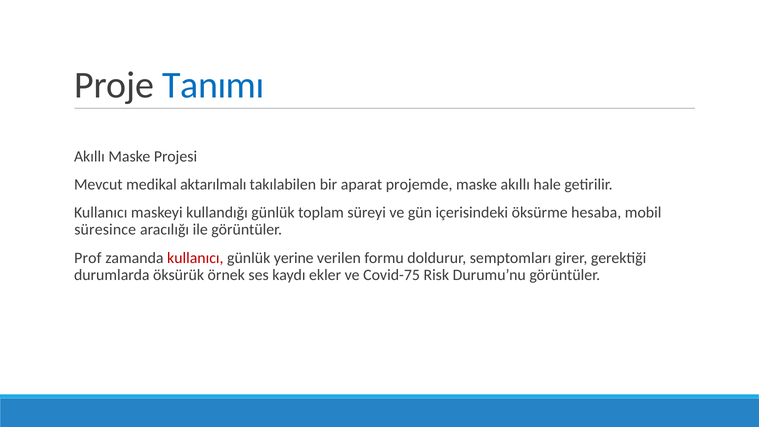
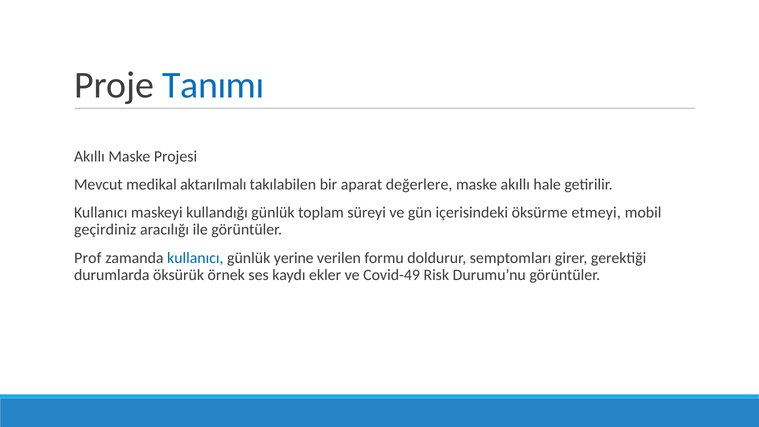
projemde: projemde -> değerlere
hesaba: hesaba -> etmeyi
süresince: süresince -> geçirdiniz
kullanıcı at (195, 258) colour: red -> blue
Covid-75: Covid-75 -> Covid-49
